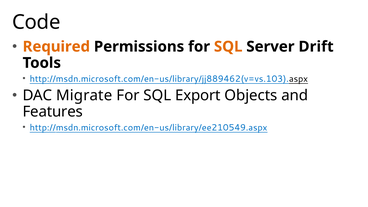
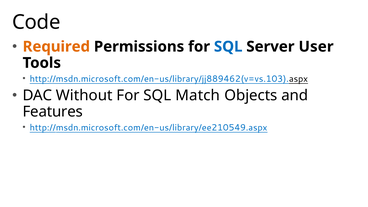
SQL at (228, 47) colour: orange -> blue
Drift: Drift -> User
Migrate: Migrate -> Without
Export: Export -> Match
